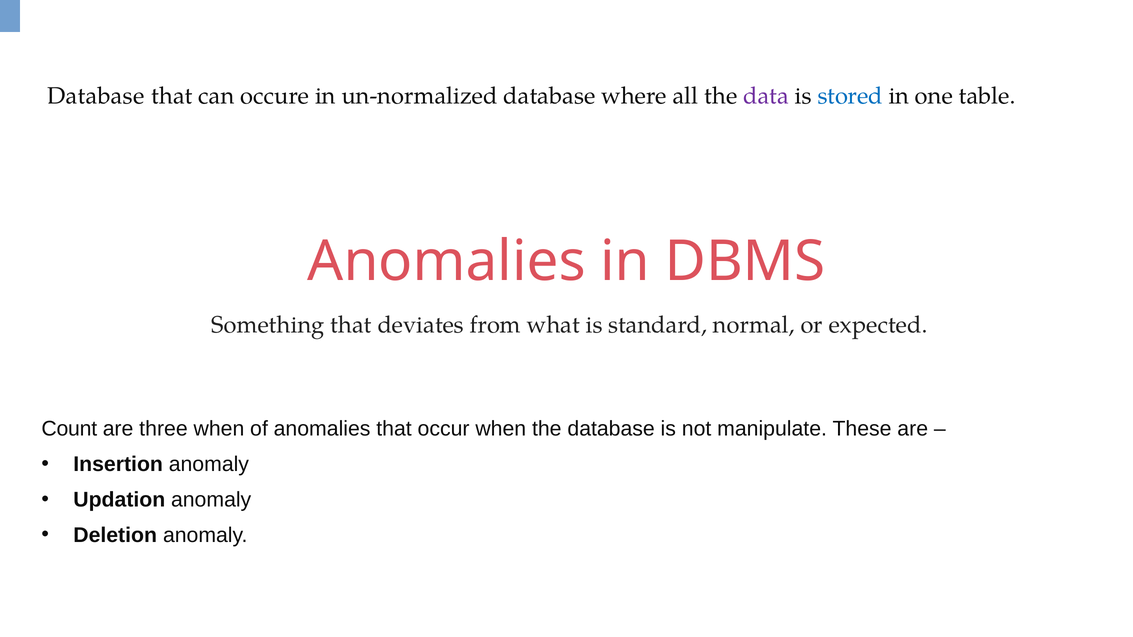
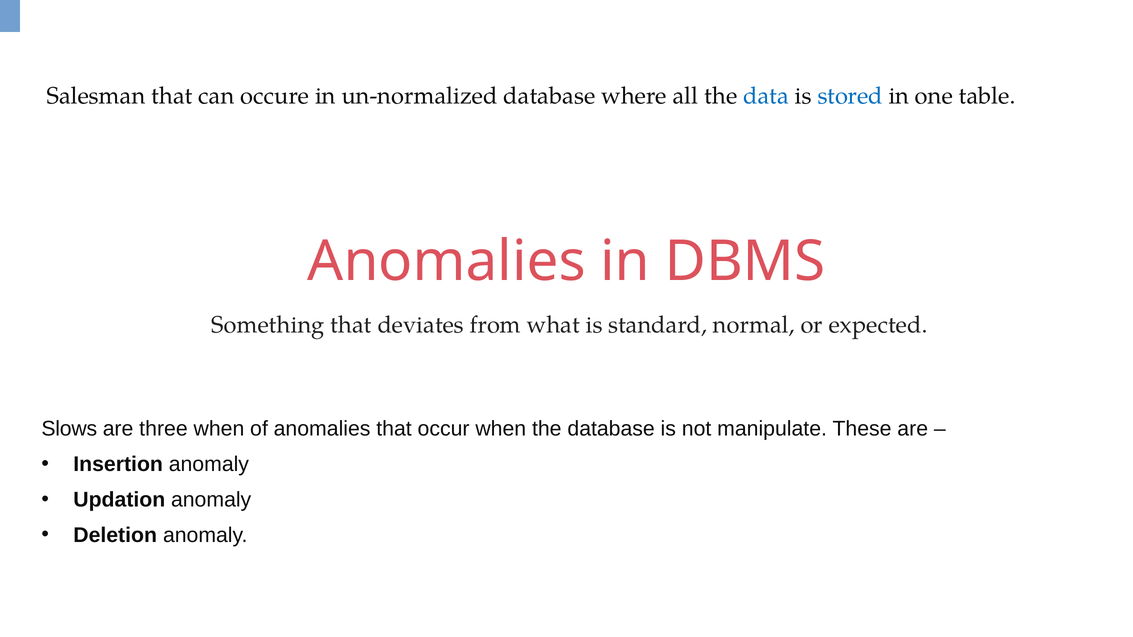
Database at (96, 96): Database -> Salesman
data colour: purple -> blue
Count: Count -> Slows
